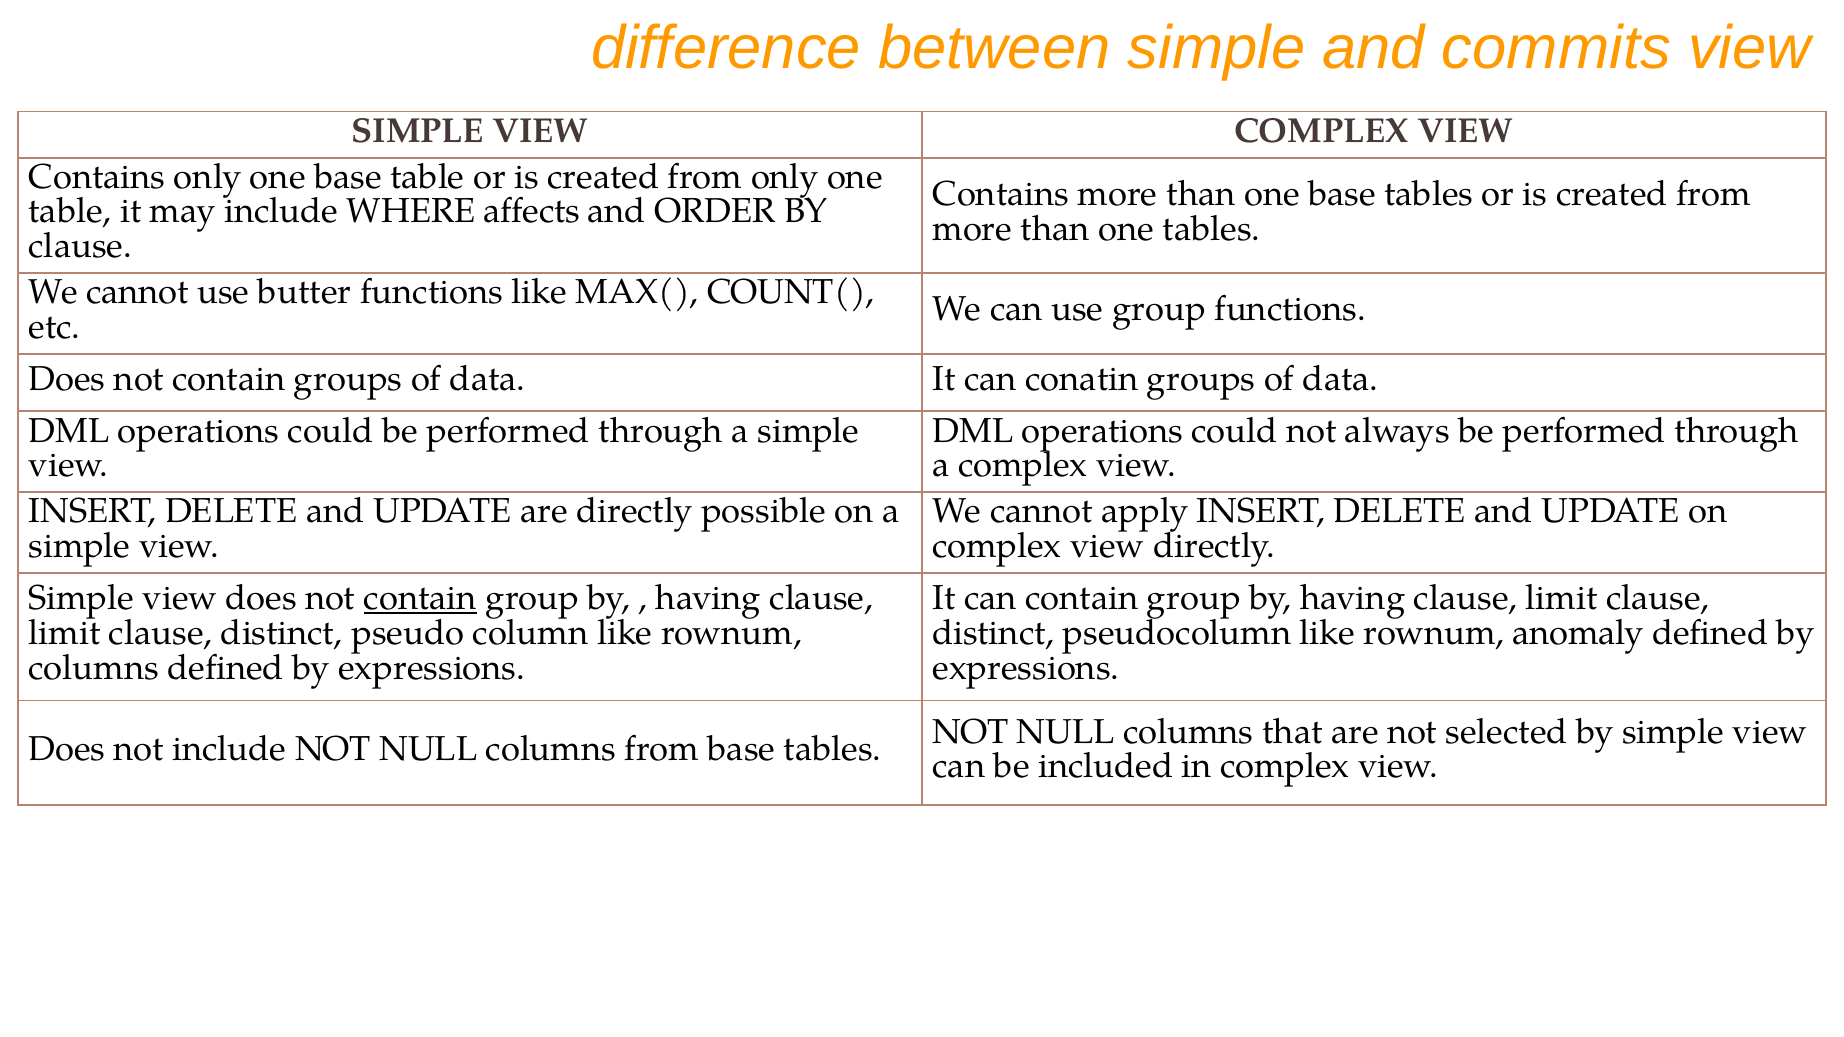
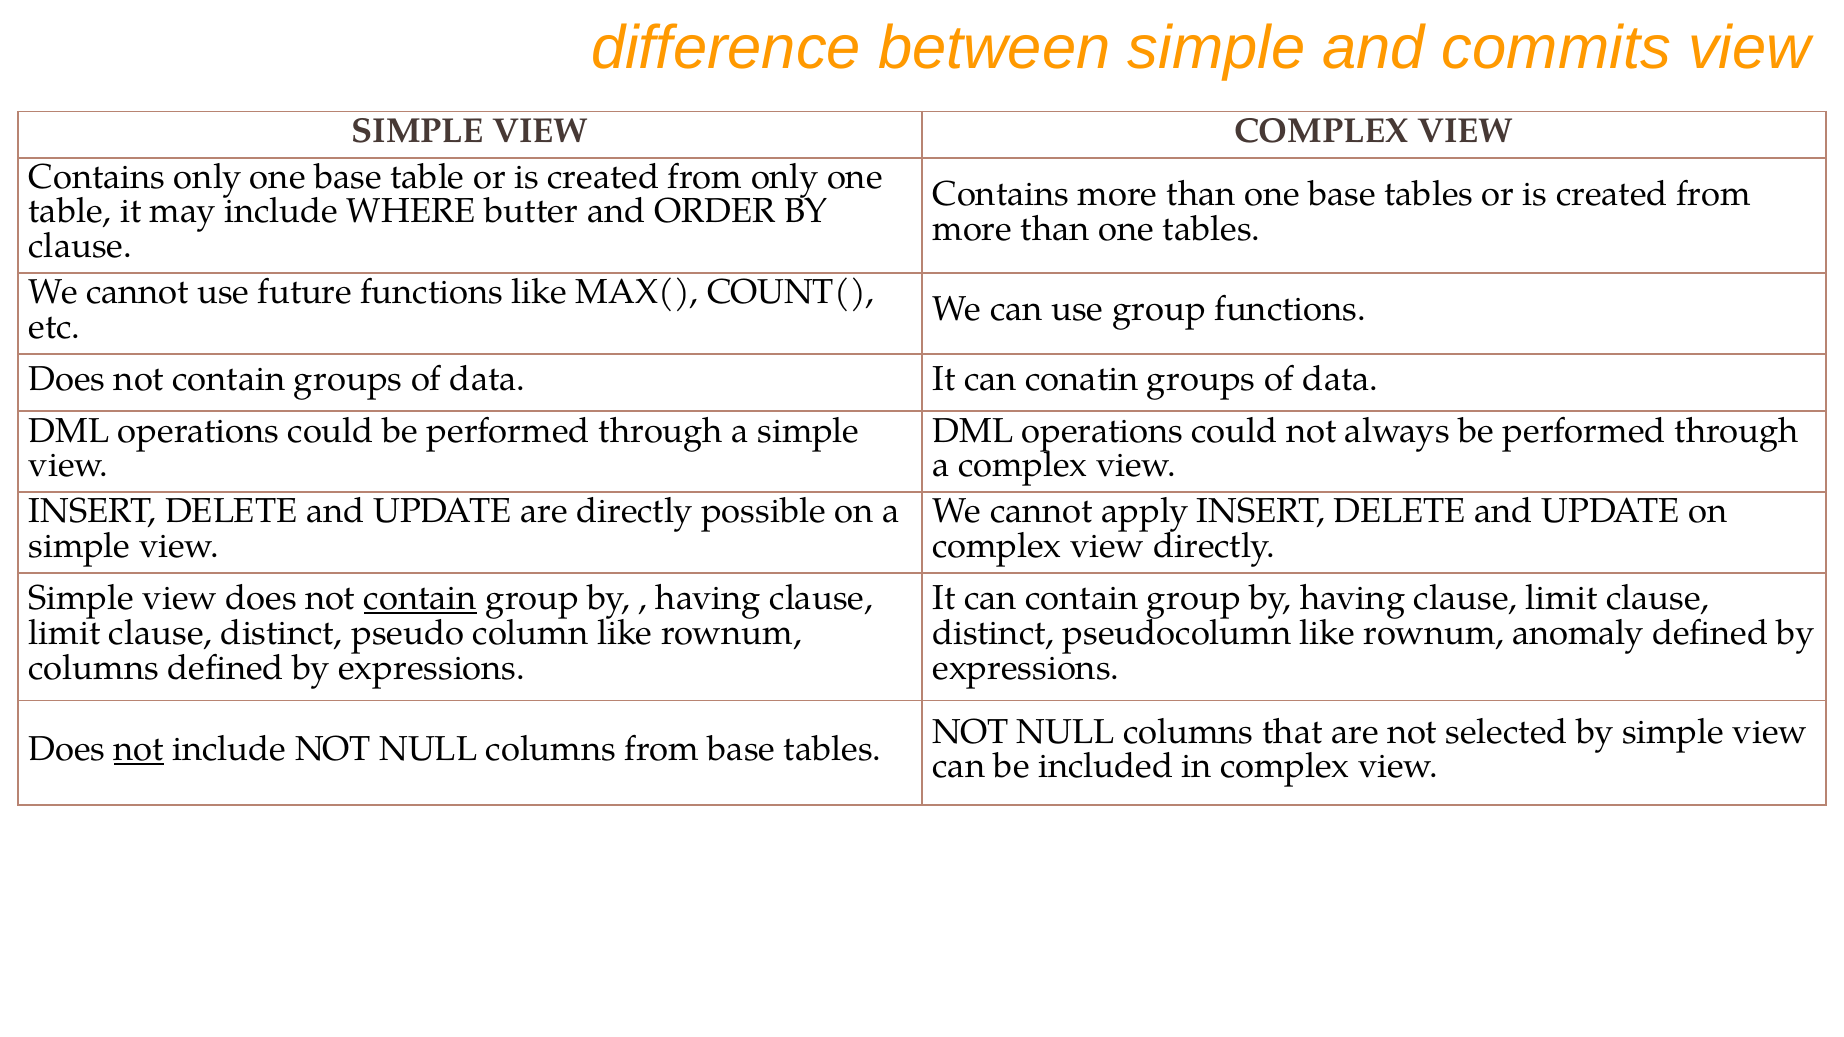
affects: affects -> butter
butter: butter -> future
not at (139, 749) underline: none -> present
